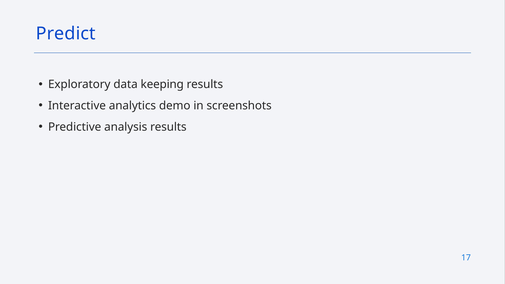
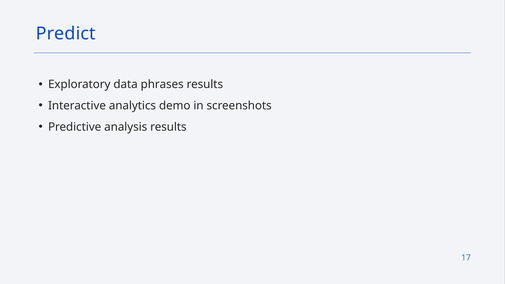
keeping: keeping -> phrases
